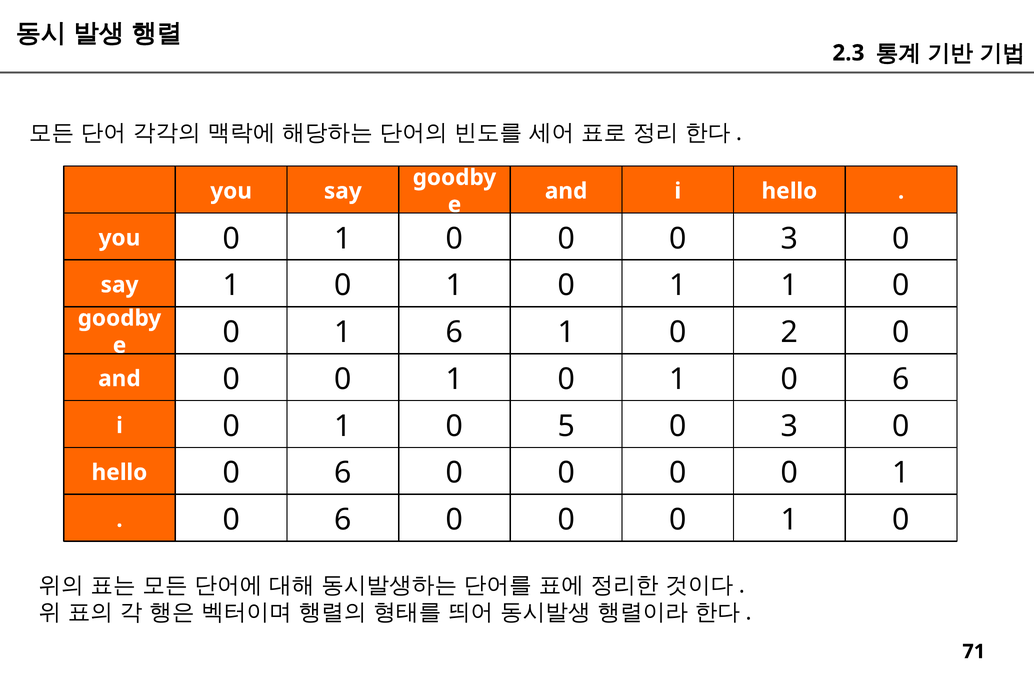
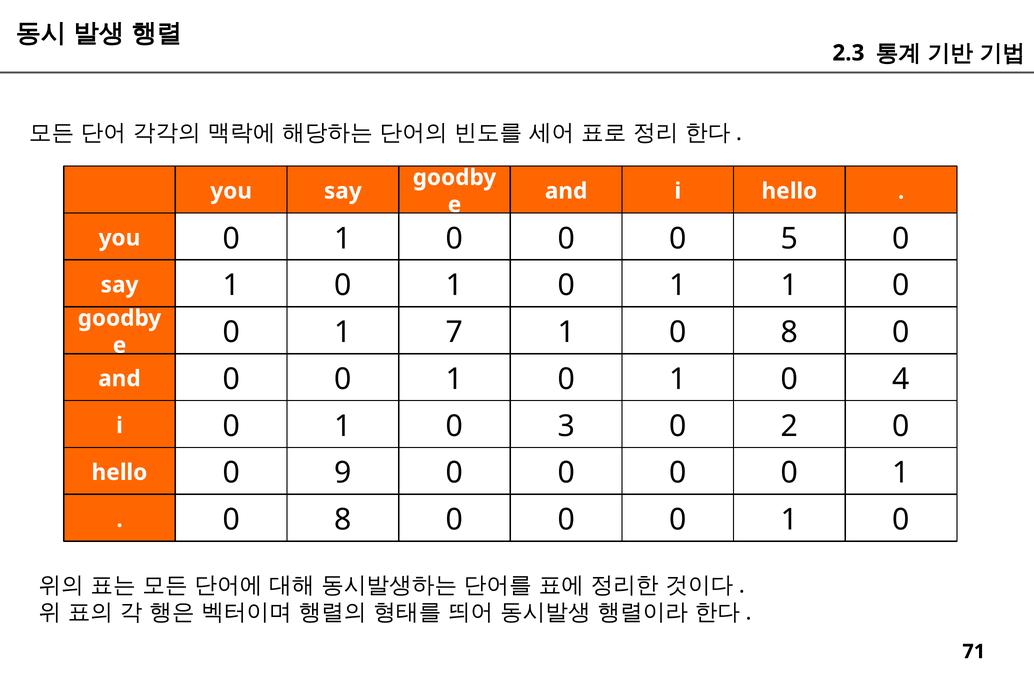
0 0 3: 3 -> 5
1 6: 6 -> 7
1 0 2: 2 -> 8
1 0 6: 6 -> 4
5: 5 -> 3
3 at (789, 426): 3 -> 2
hello 0 6: 6 -> 9
6 at (343, 520): 6 -> 8
